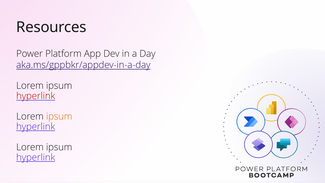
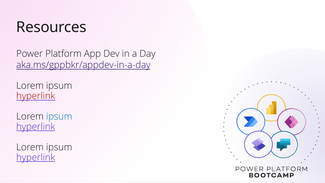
ipsum at (59, 116) colour: orange -> blue
